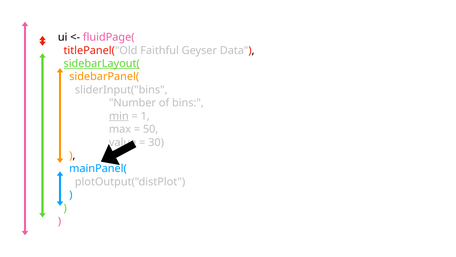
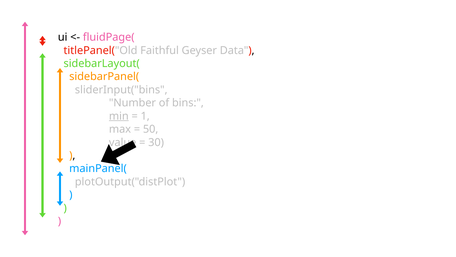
sidebarLayout( underline: present -> none
